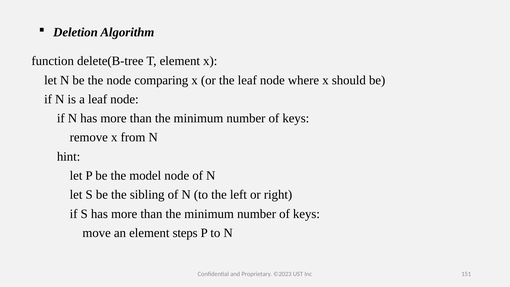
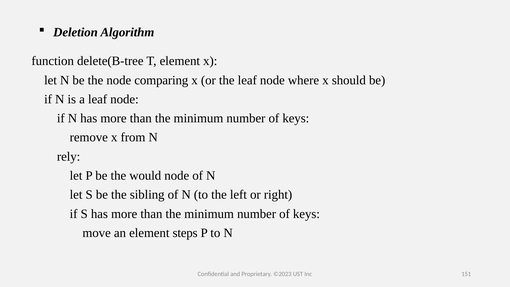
hint: hint -> rely
model: model -> would
